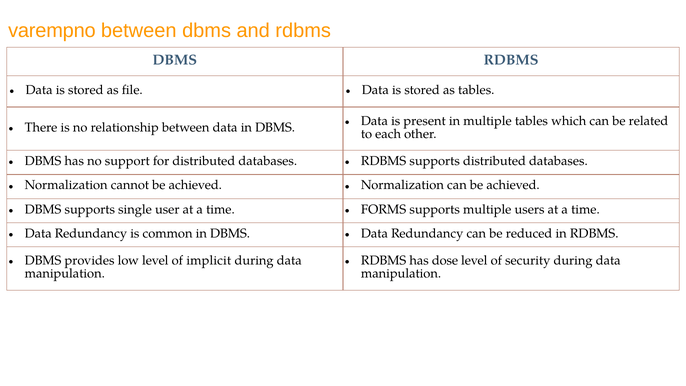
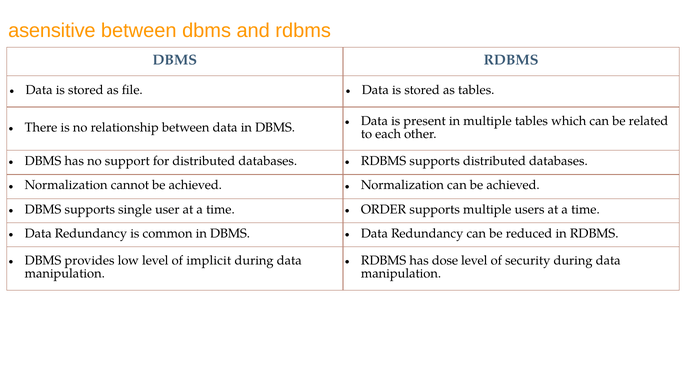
varempno: varempno -> asensitive
FORMS: FORMS -> ORDER
